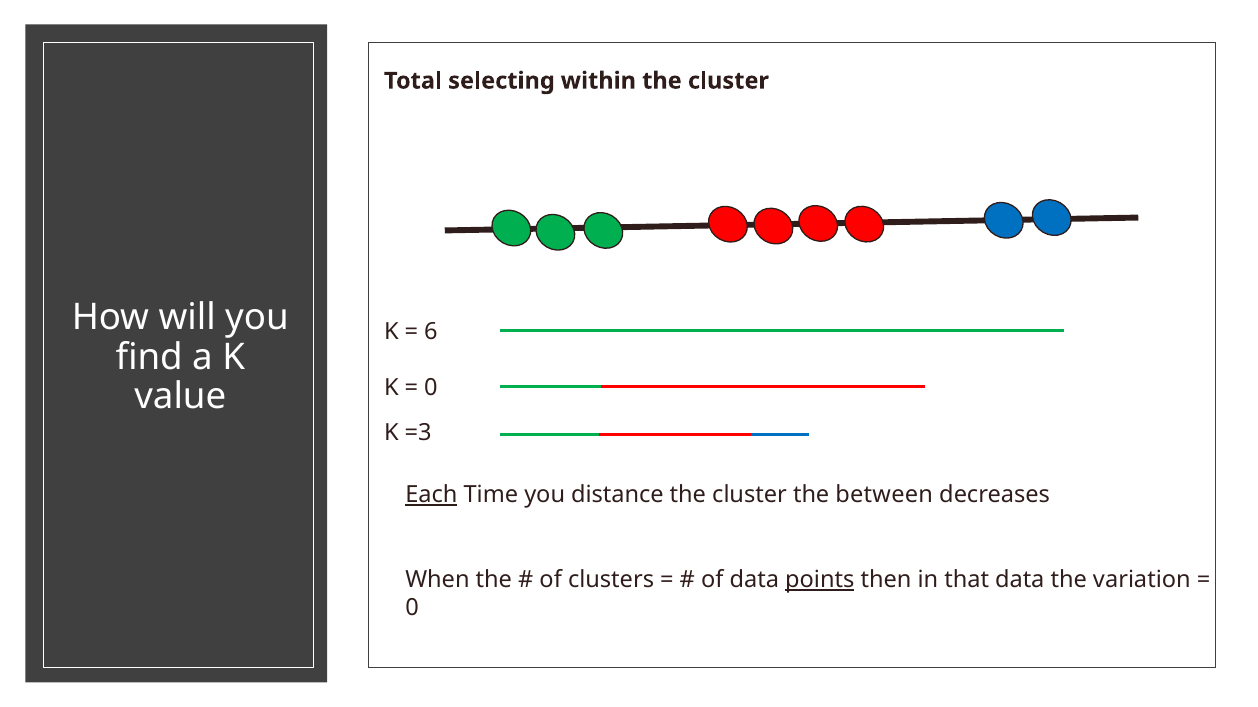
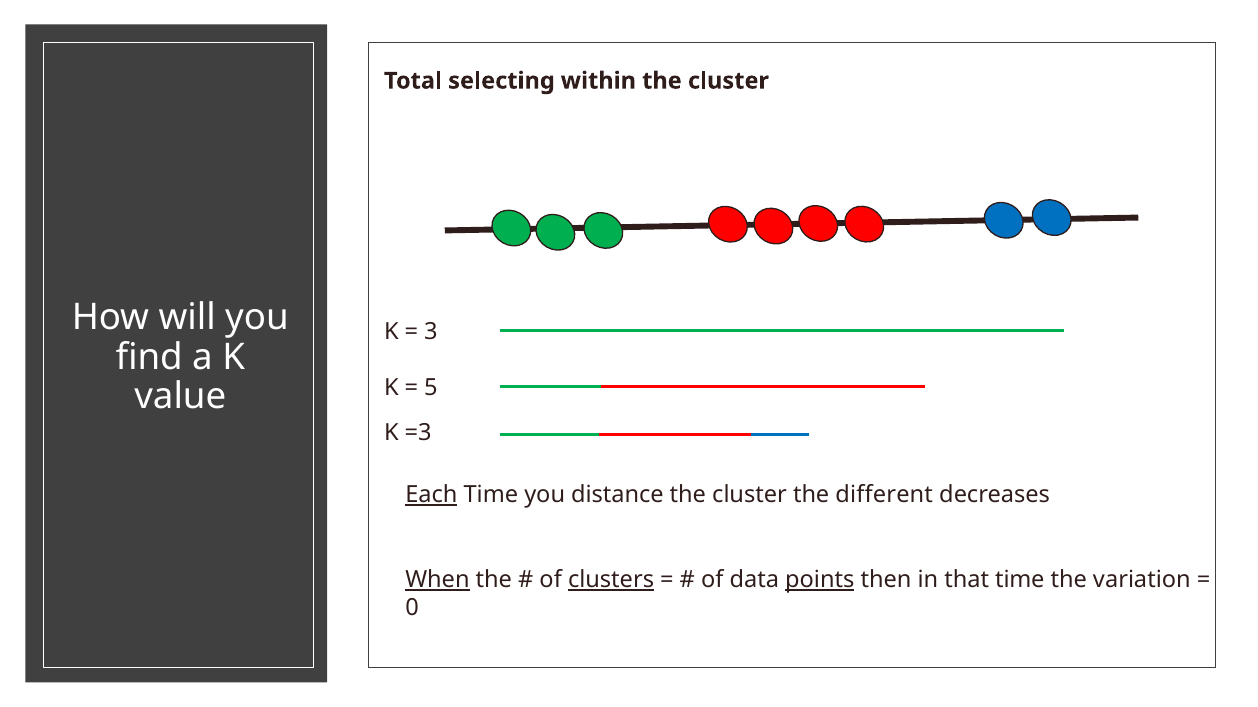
6: 6 -> 3
0 at (431, 388): 0 -> 5
between: between -> different
When underline: none -> present
clusters underline: none -> present
that data: data -> time
